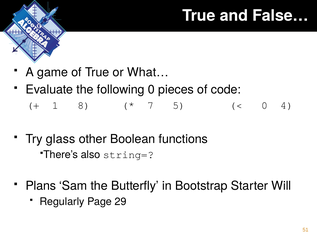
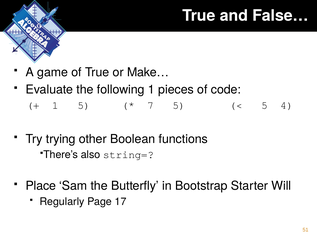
What…: What… -> Make…
following 0: 0 -> 1
1 8: 8 -> 5
0 at (265, 105): 0 -> 5
glass: glass -> trying
Plans: Plans -> Place
29: 29 -> 17
